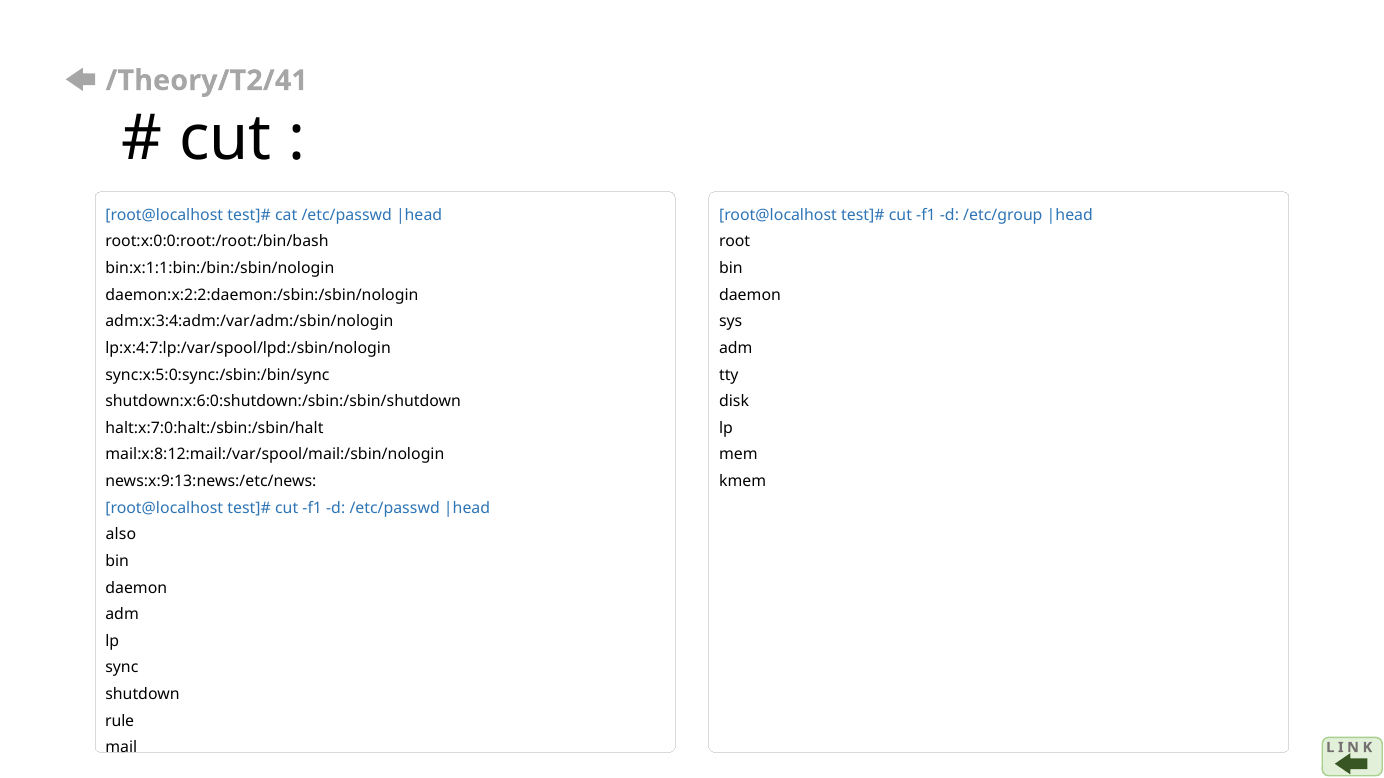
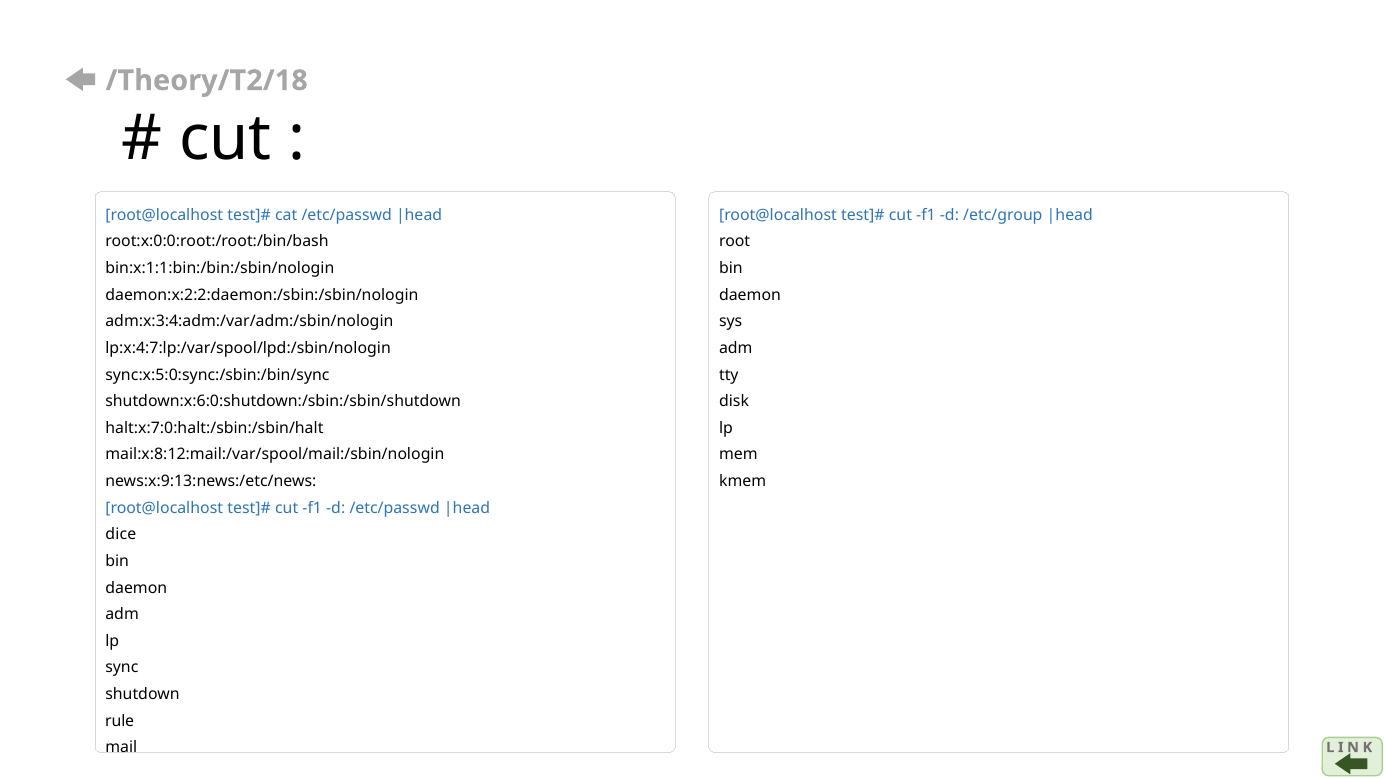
/Theory/T2/41: /Theory/T2/41 -> /Theory/T2/18
also: also -> dice
